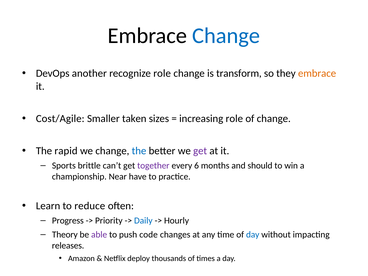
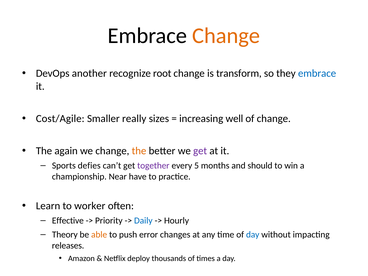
Change at (226, 36) colour: blue -> orange
recognize role: role -> root
embrace at (317, 73) colour: orange -> blue
taken: taken -> really
increasing role: role -> well
rapid: rapid -> again
the at (139, 151) colour: blue -> orange
brittle: brittle -> defies
6: 6 -> 5
reduce: reduce -> worker
Progress: Progress -> Effective
able colour: purple -> orange
code: code -> error
